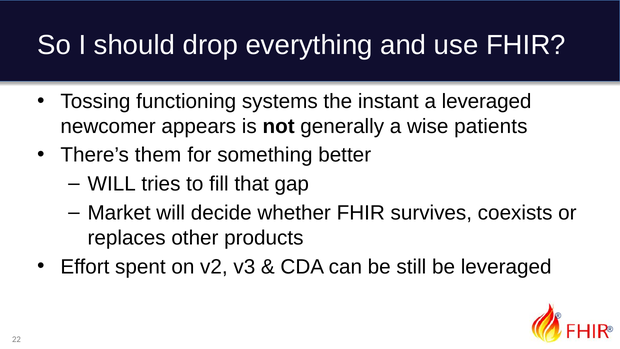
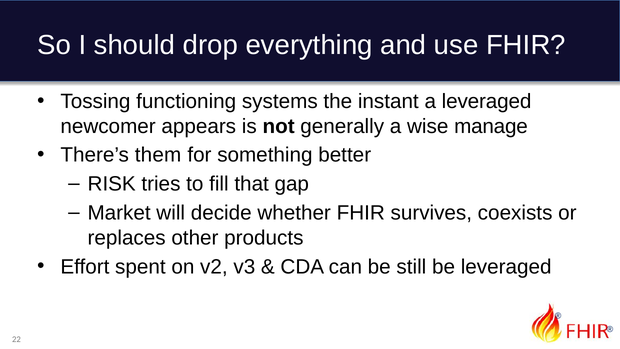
patients: patients -> manage
WILL at (112, 184): WILL -> RISK
